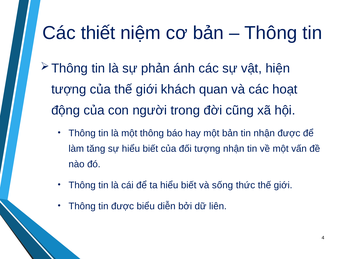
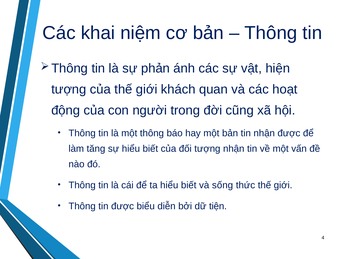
thiết: thiết -> khai
liên: liên -> tiện
